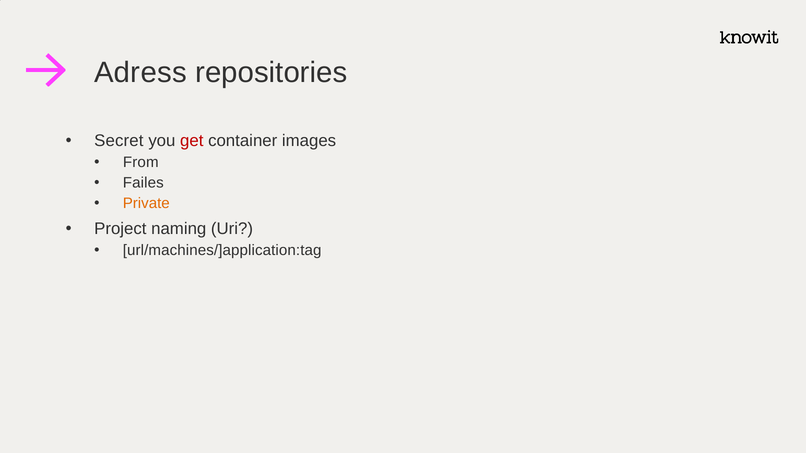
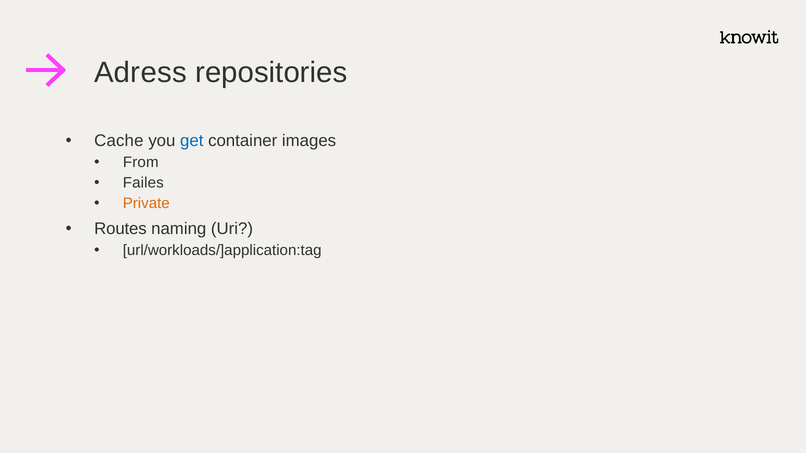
Secret: Secret -> Cache
get colour: red -> blue
Project: Project -> Routes
url/machines/]application:tag: url/machines/]application:tag -> url/workloads/]application:tag
